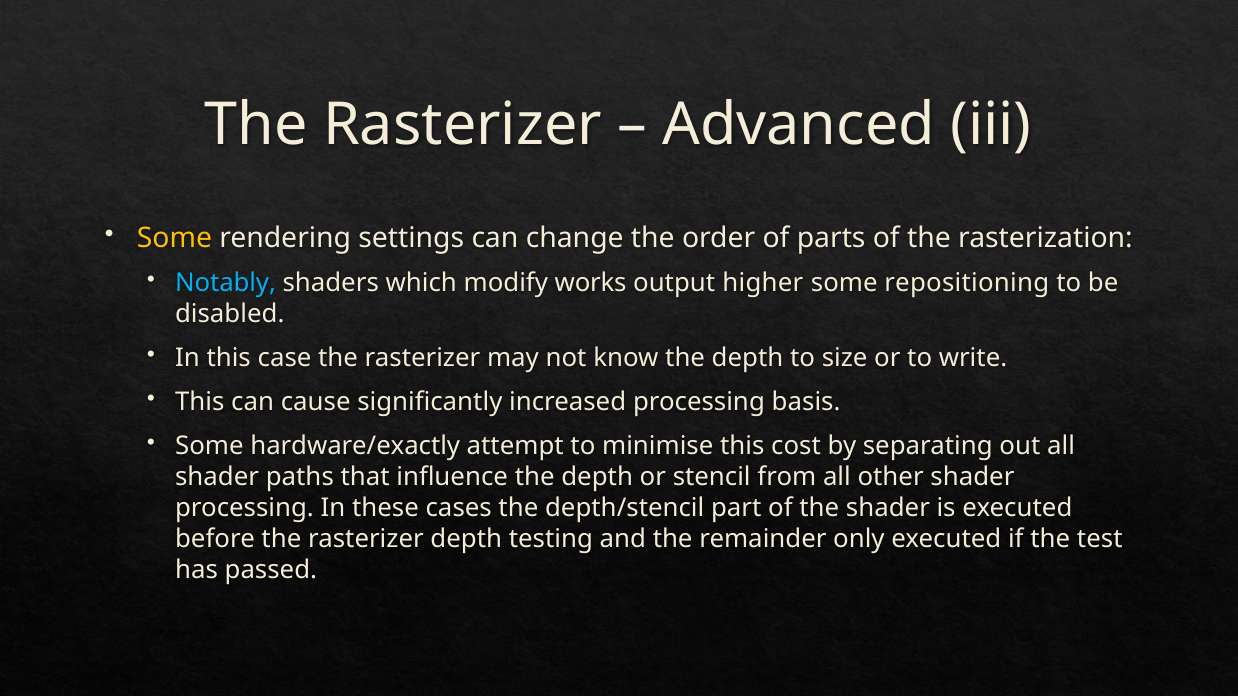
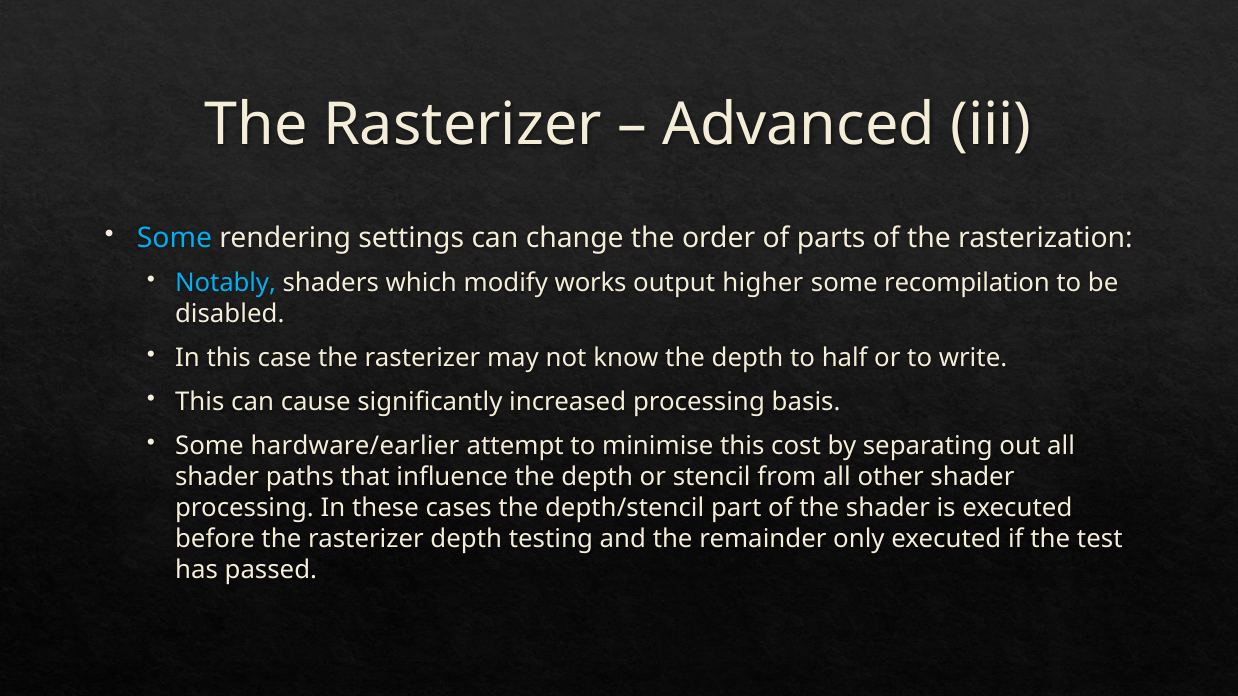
Some at (174, 238) colour: yellow -> light blue
repositioning: repositioning -> recompilation
size: size -> half
hardware/exactly: hardware/exactly -> hardware/earlier
